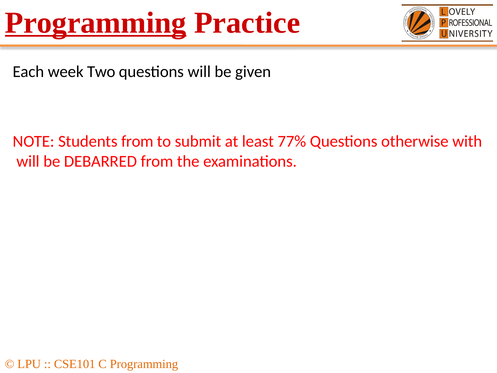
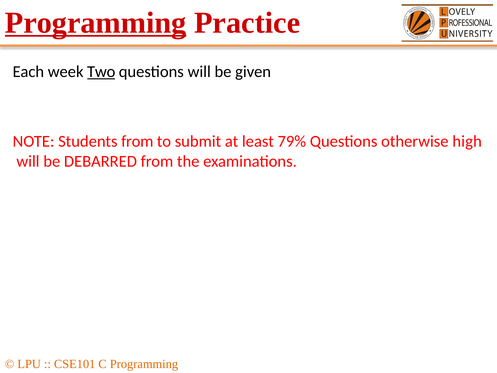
Two underline: none -> present
77%: 77% -> 79%
with: with -> high
